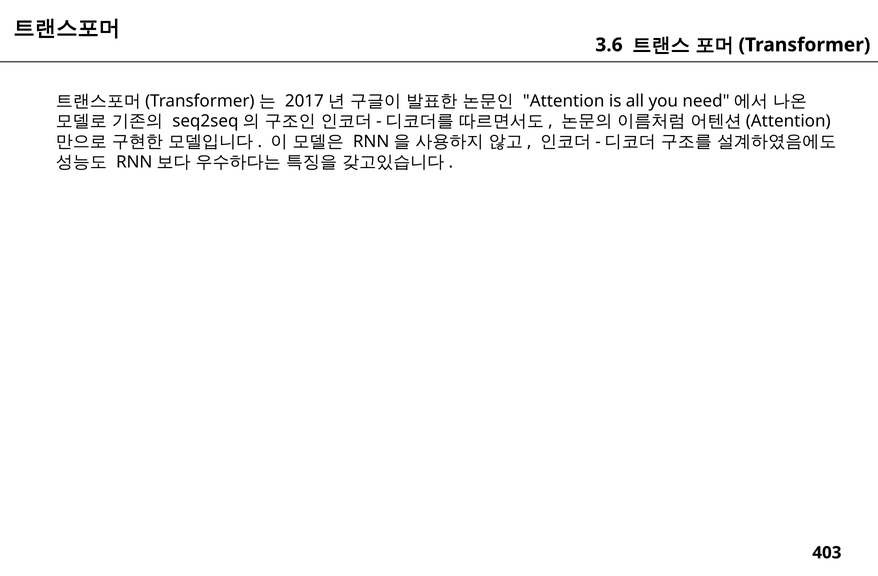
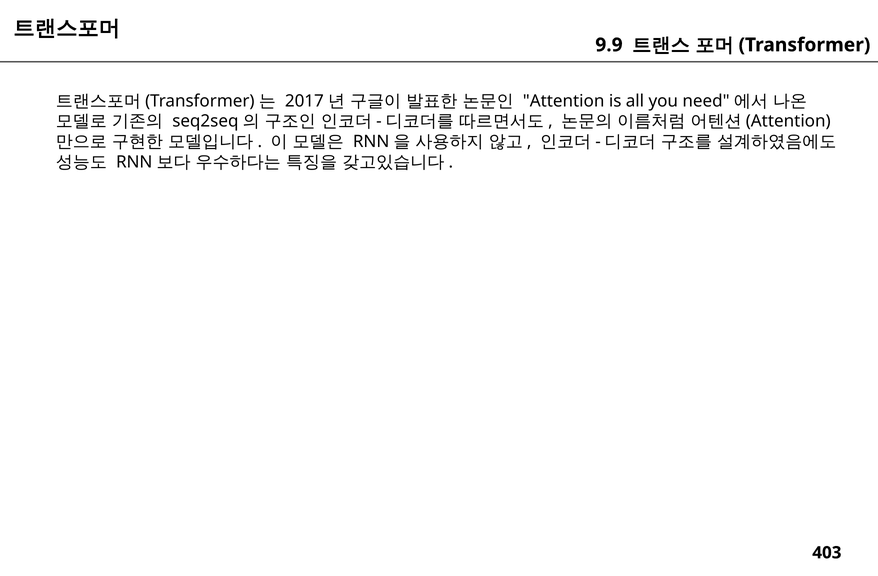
3.6: 3.6 -> 9.9
